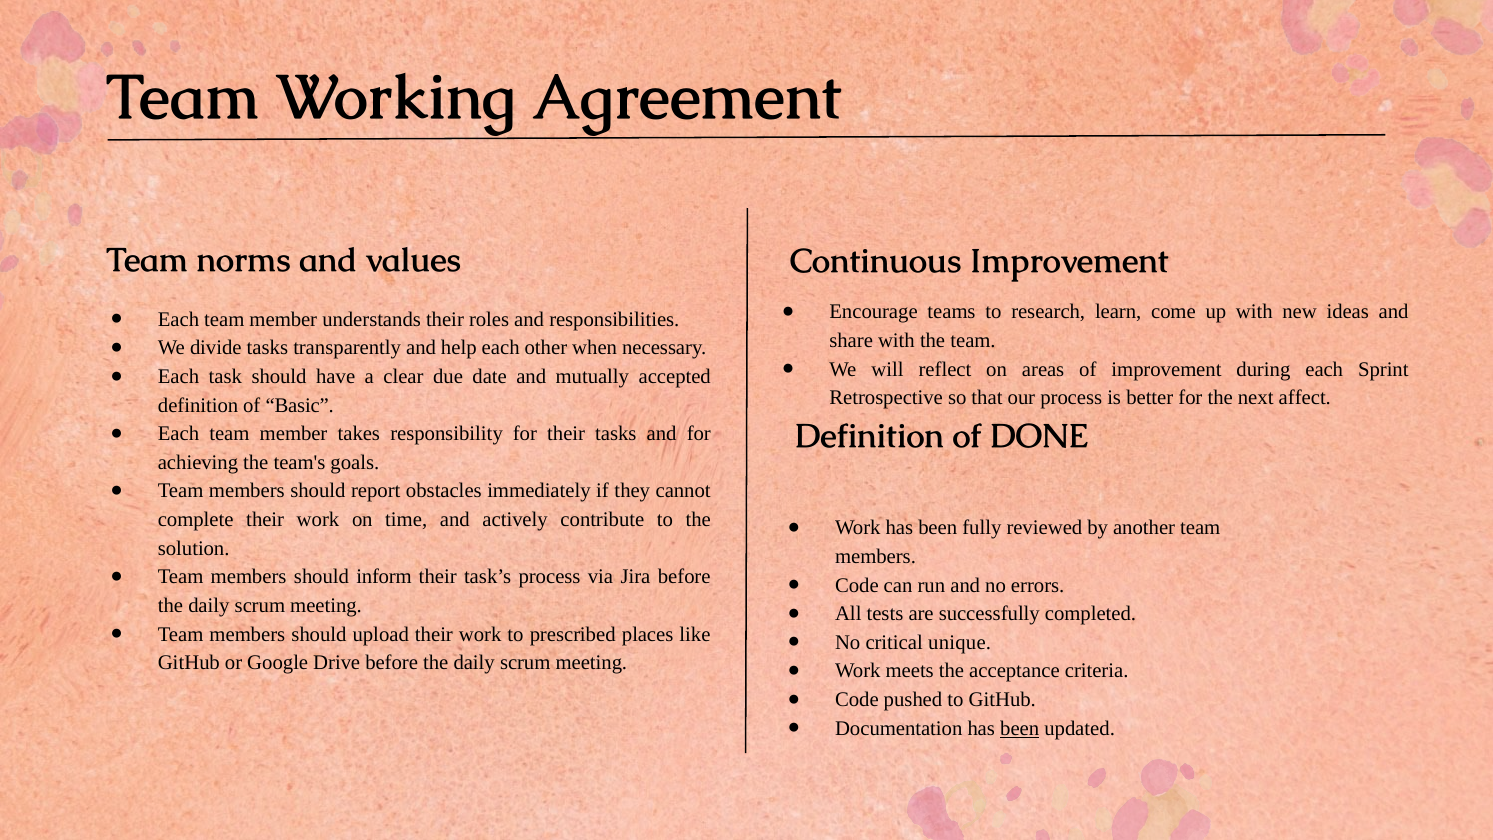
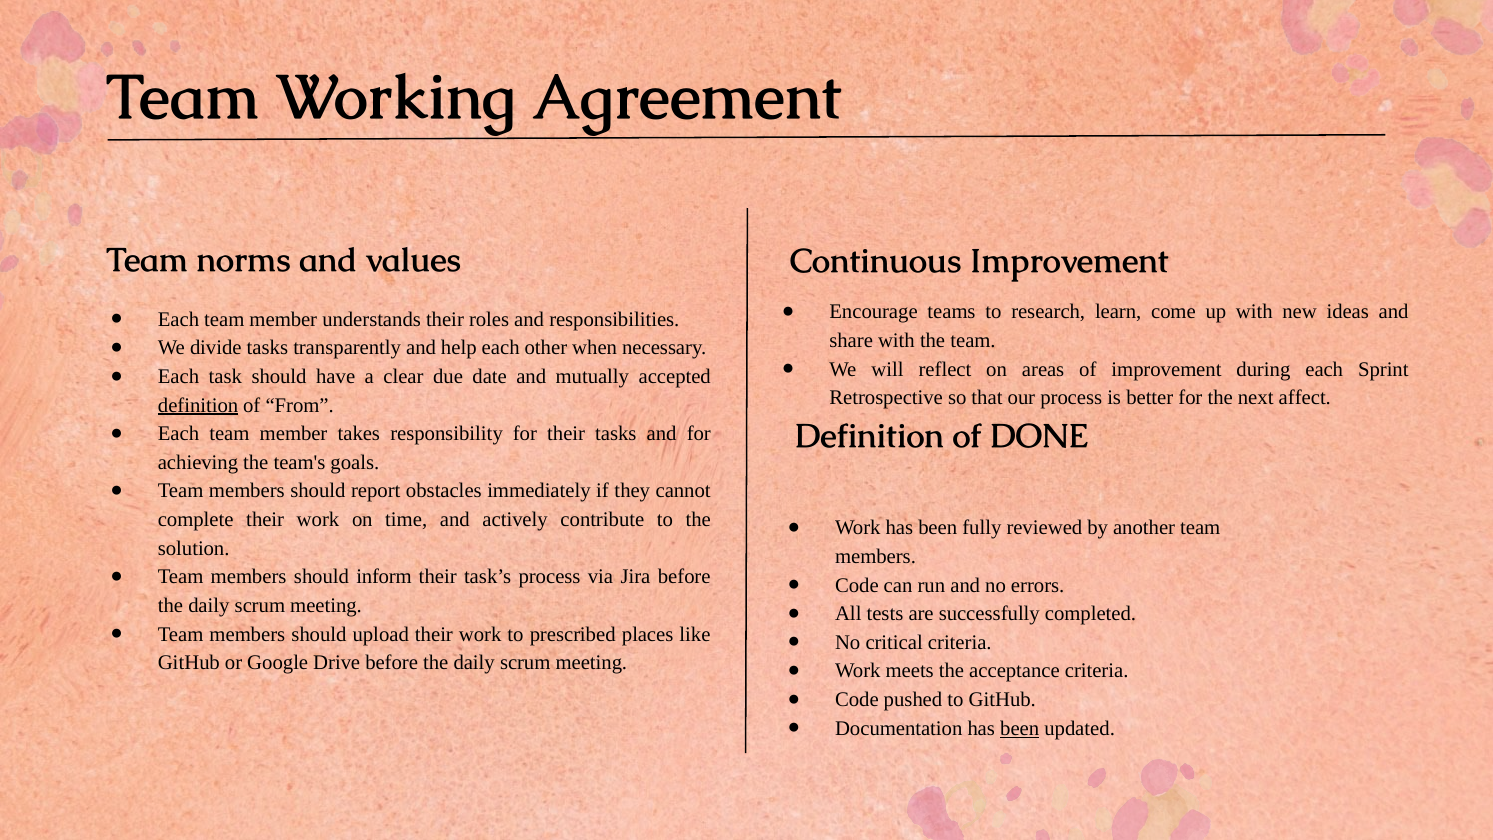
definition at (198, 405) underline: none -> present
Basic: Basic -> From
critical unique: unique -> criteria
